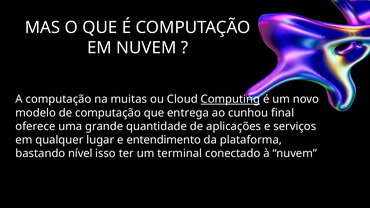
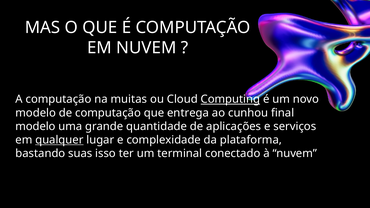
oferece at (35, 126): oferece -> modelo
qualquer underline: none -> present
entendimento: entendimento -> complexidade
nível: nível -> suas
